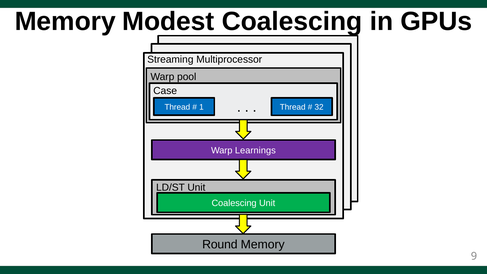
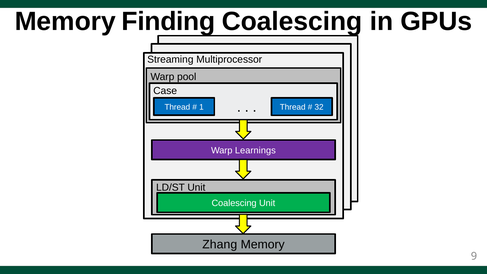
Modest: Modest -> Finding
Round: Round -> Zhang
